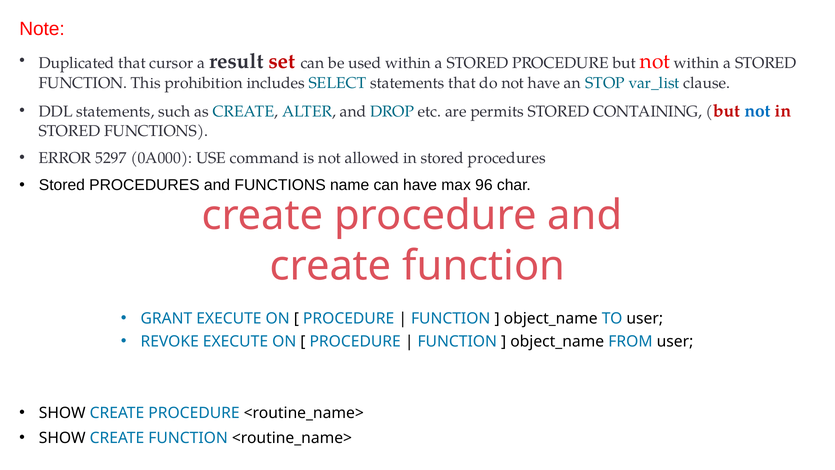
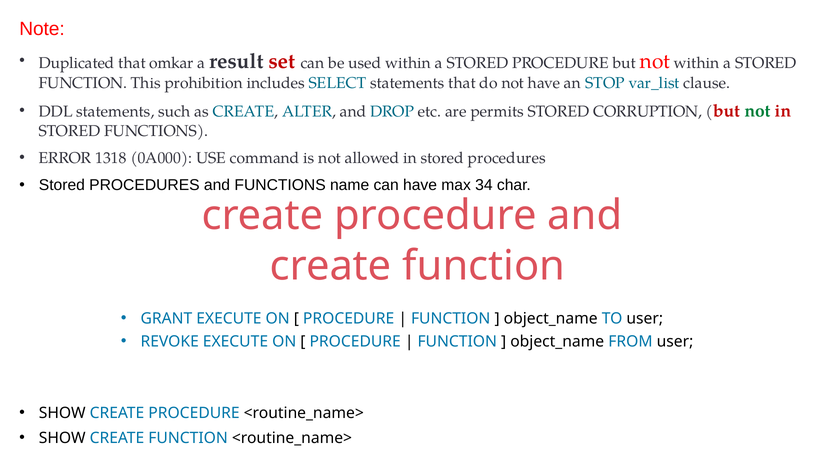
cursor: cursor -> omkar
CONTAINING: CONTAINING -> CORRUPTION
not at (758, 111) colour: blue -> green
5297: 5297 -> 1318
96: 96 -> 34
